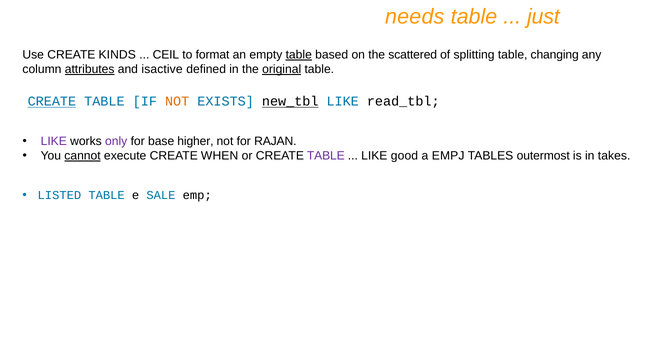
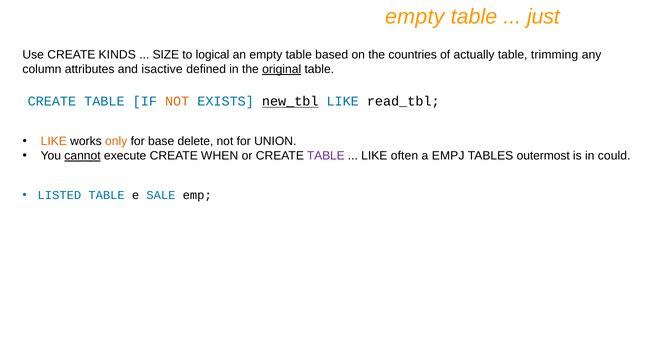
needs at (415, 17): needs -> empty
CEIL: CEIL -> SIZE
format: format -> logical
table at (299, 55) underline: present -> none
scattered: scattered -> countries
splitting: splitting -> actually
changing: changing -> trimming
attributes underline: present -> none
CREATE at (52, 101) underline: present -> none
LIKE at (54, 141) colour: purple -> orange
only colour: purple -> orange
higher: higher -> delete
RAJAN: RAJAN -> UNION
good: good -> often
takes: takes -> could
